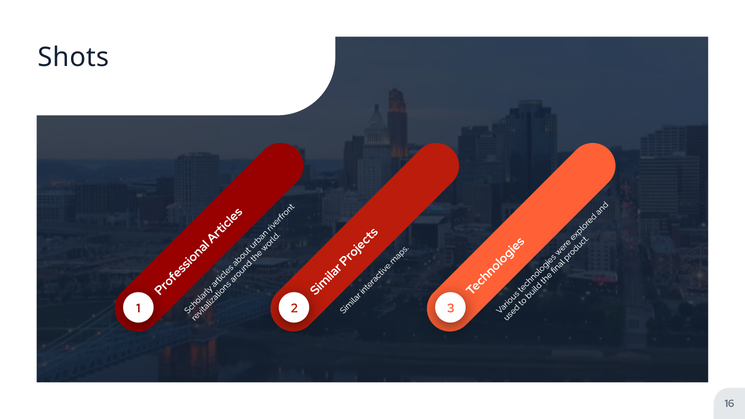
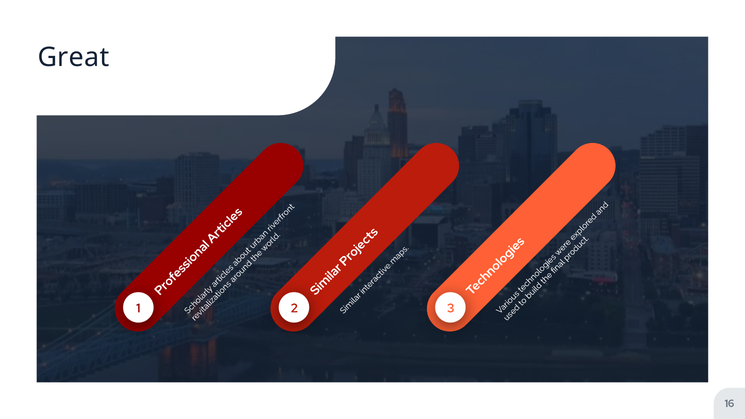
Shots: Shots -> Great
